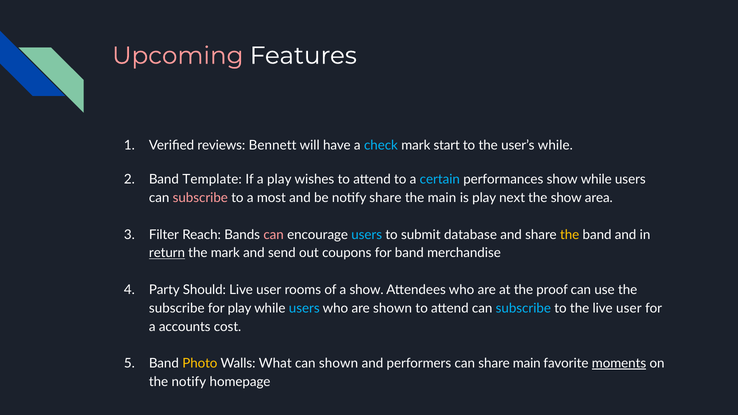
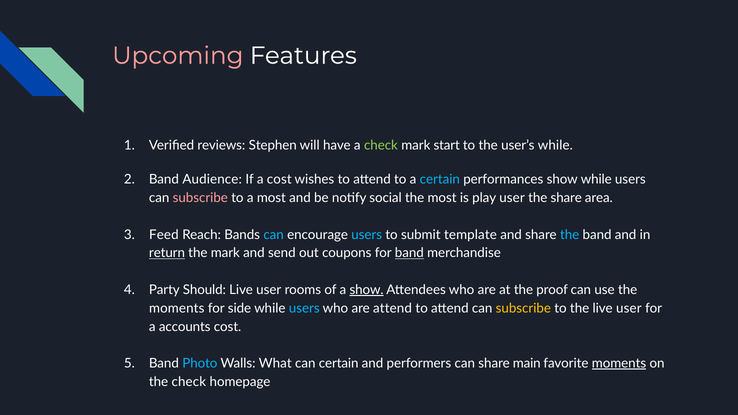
Bennett: Bennett -> Stephen
check at (381, 145) colour: light blue -> light green
Template: Template -> Audience
a play: play -> cost
notify share: share -> social
the main: main -> most
play next: next -> user
the show: show -> share
Filter: Filter -> Feed
can at (274, 235) colour: pink -> light blue
database: database -> template
the at (570, 235) colour: yellow -> light blue
band at (409, 253) underline: none -> present
show at (367, 290) underline: none -> present
subscribe at (177, 308): subscribe -> moments
for play: play -> side
are shown: shown -> attend
subscribe at (523, 308) colour: light blue -> yellow
Photo colour: yellow -> light blue
can shown: shown -> certain
the notify: notify -> check
